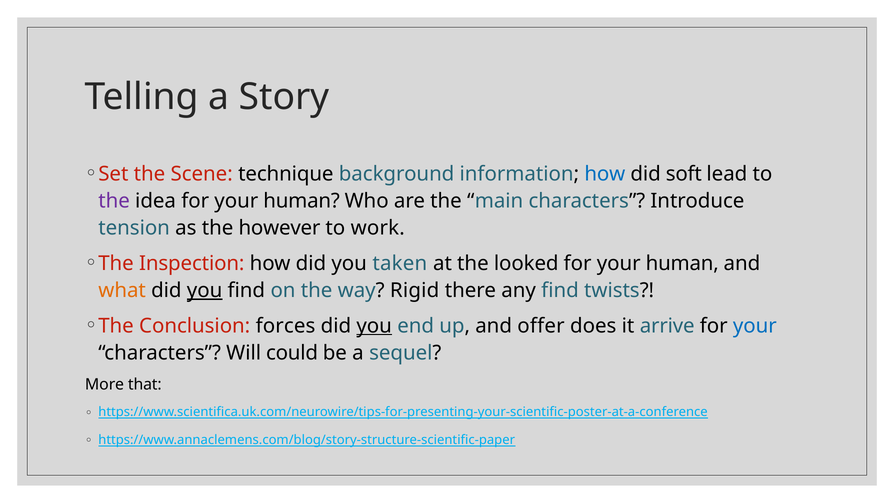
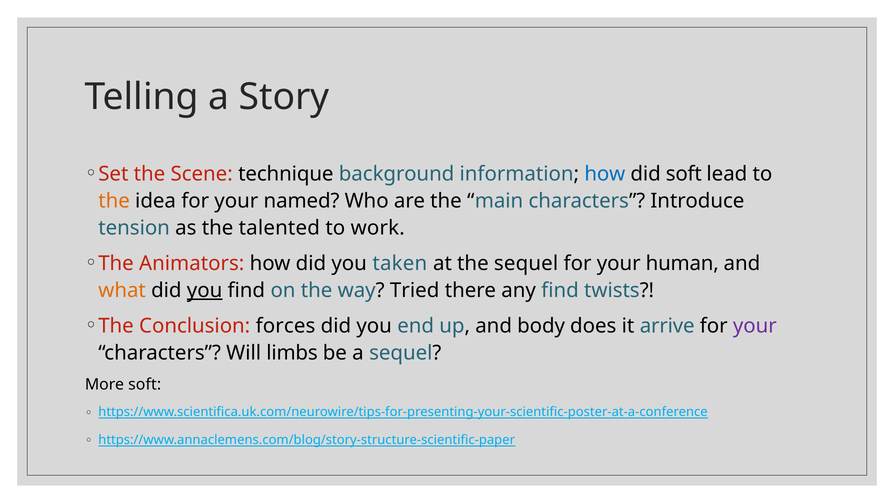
the at (114, 201) colour: purple -> orange
idea for your human: human -> named
however: however -> talented
Inspection: Inspection -> Animators
the looked: looked -> sequel
Rigid: Rigid -> Tried
you at (374, 326) underline: present -> none
offer: offer -> body
your at (755, 326) colour: blue -> purple
could: could -> limbs
More that: that -> soft
